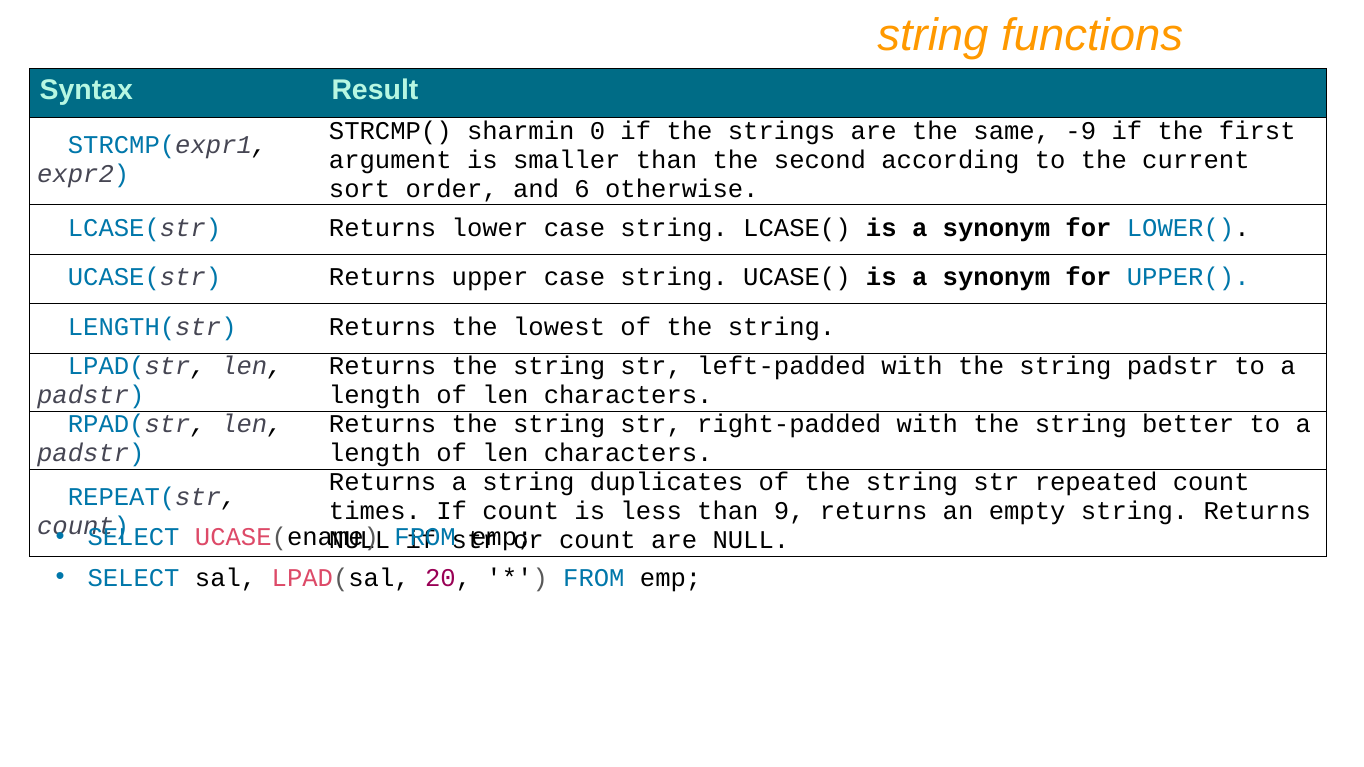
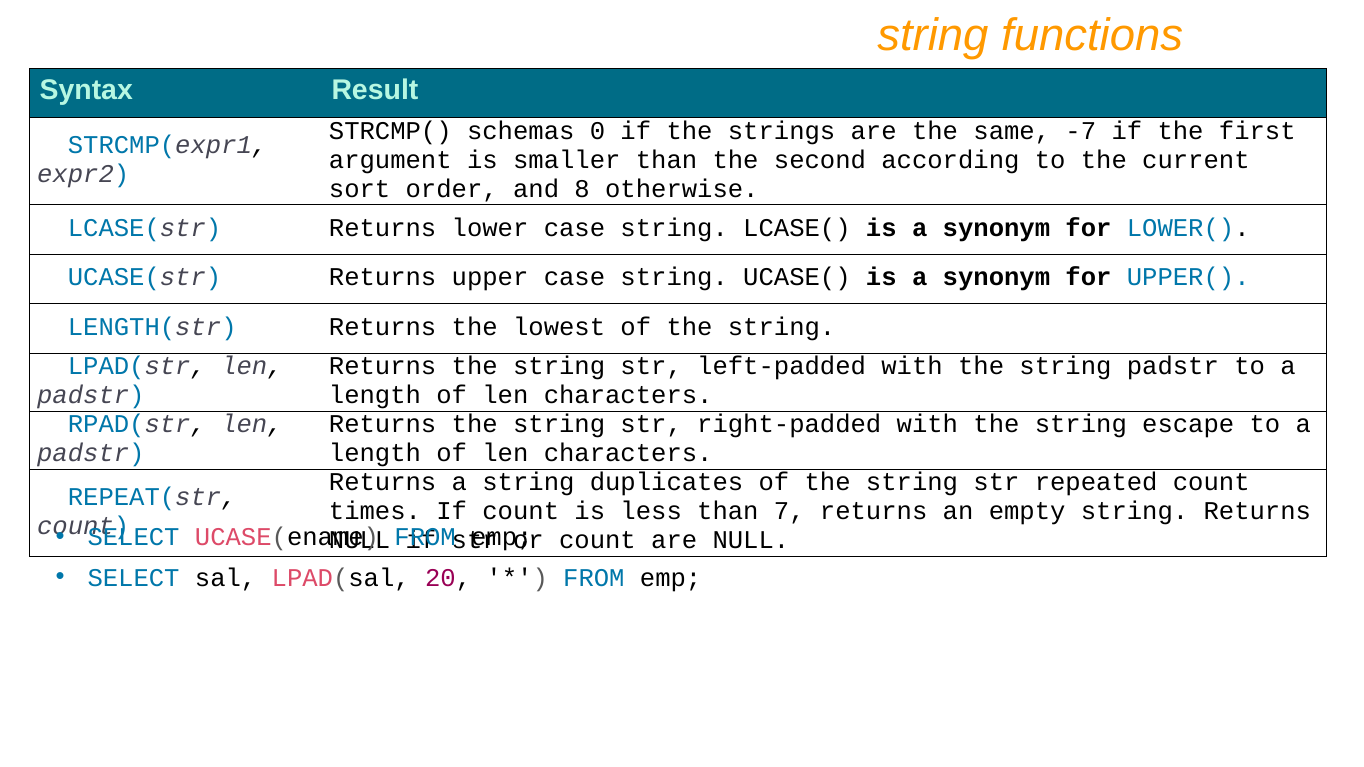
sharmin: sharmin -> schemas
-9: -9 -> -7
6: 6 -> 8
better: better -> escape
9: 9 -> 7
